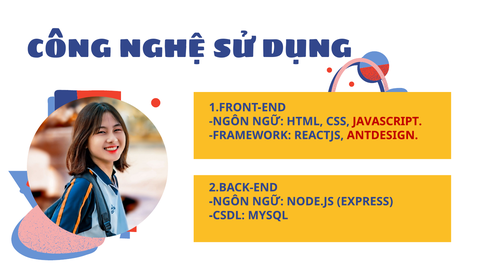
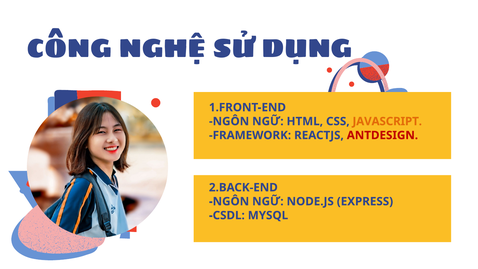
JAVASCRIPT colour: red -> orange
